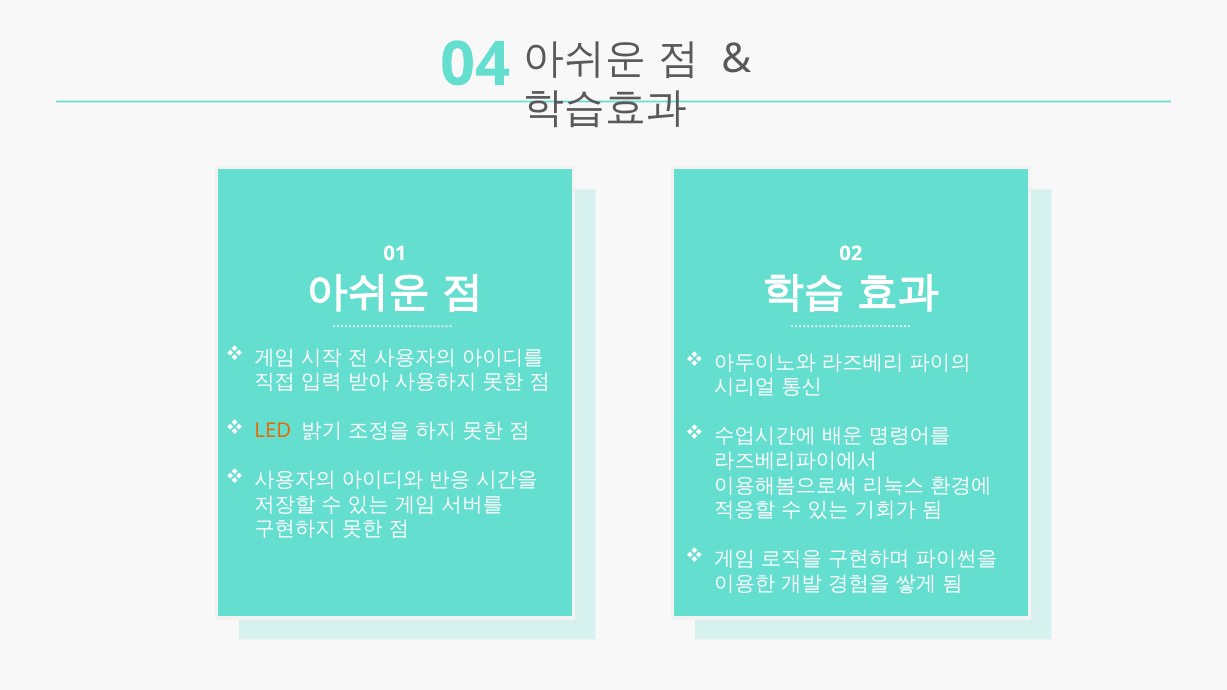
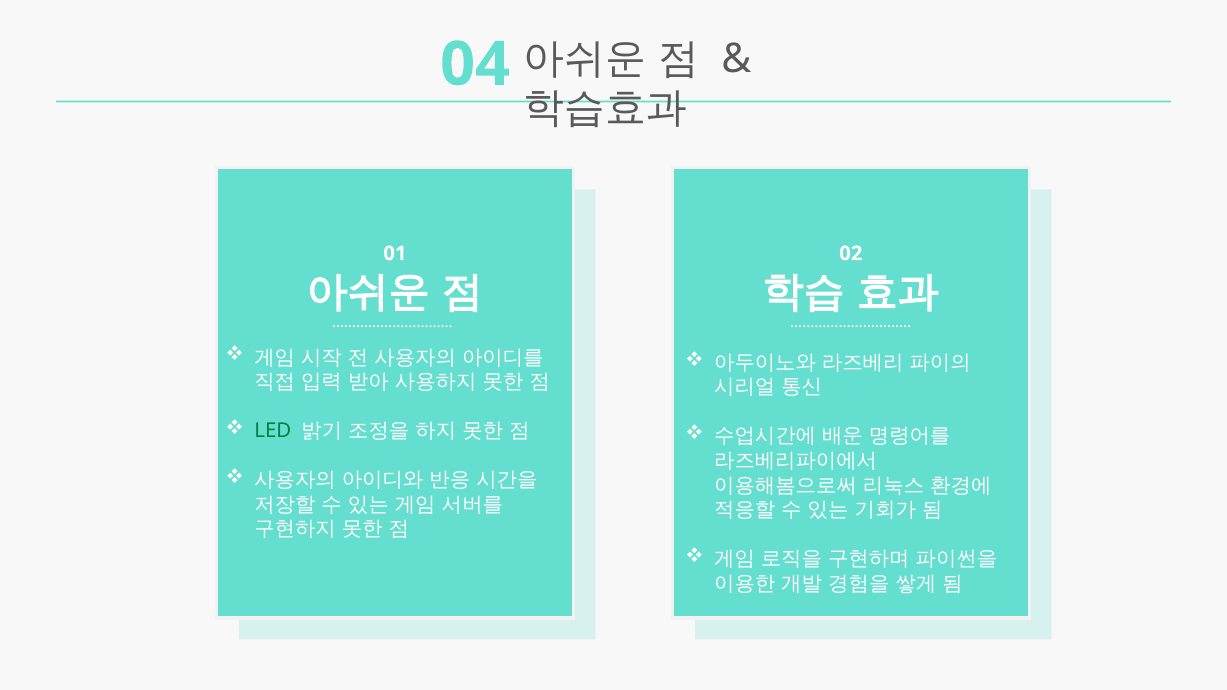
LED colour: orange -> green
